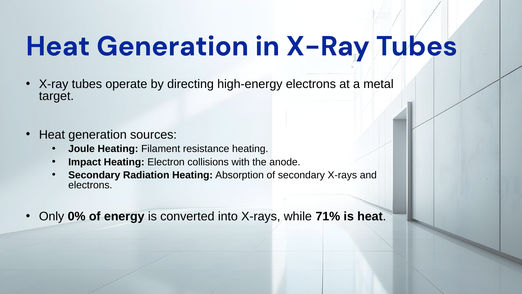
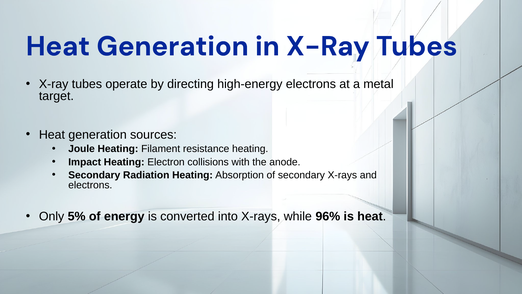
0%: 0% -> 5%
71%: 71% -> 96%
